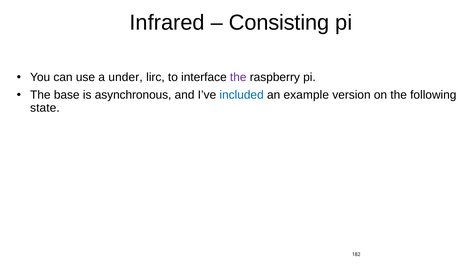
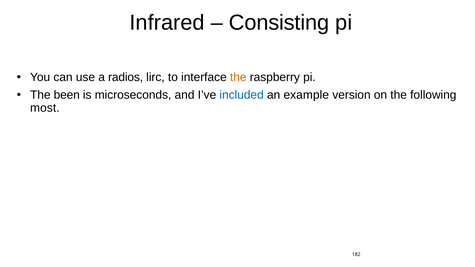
under: under -> radios
the at (238, 77) colour: purple -> orange
base: base -> been
asynchronous: asynchronous -> microseconds
state: state -> most
